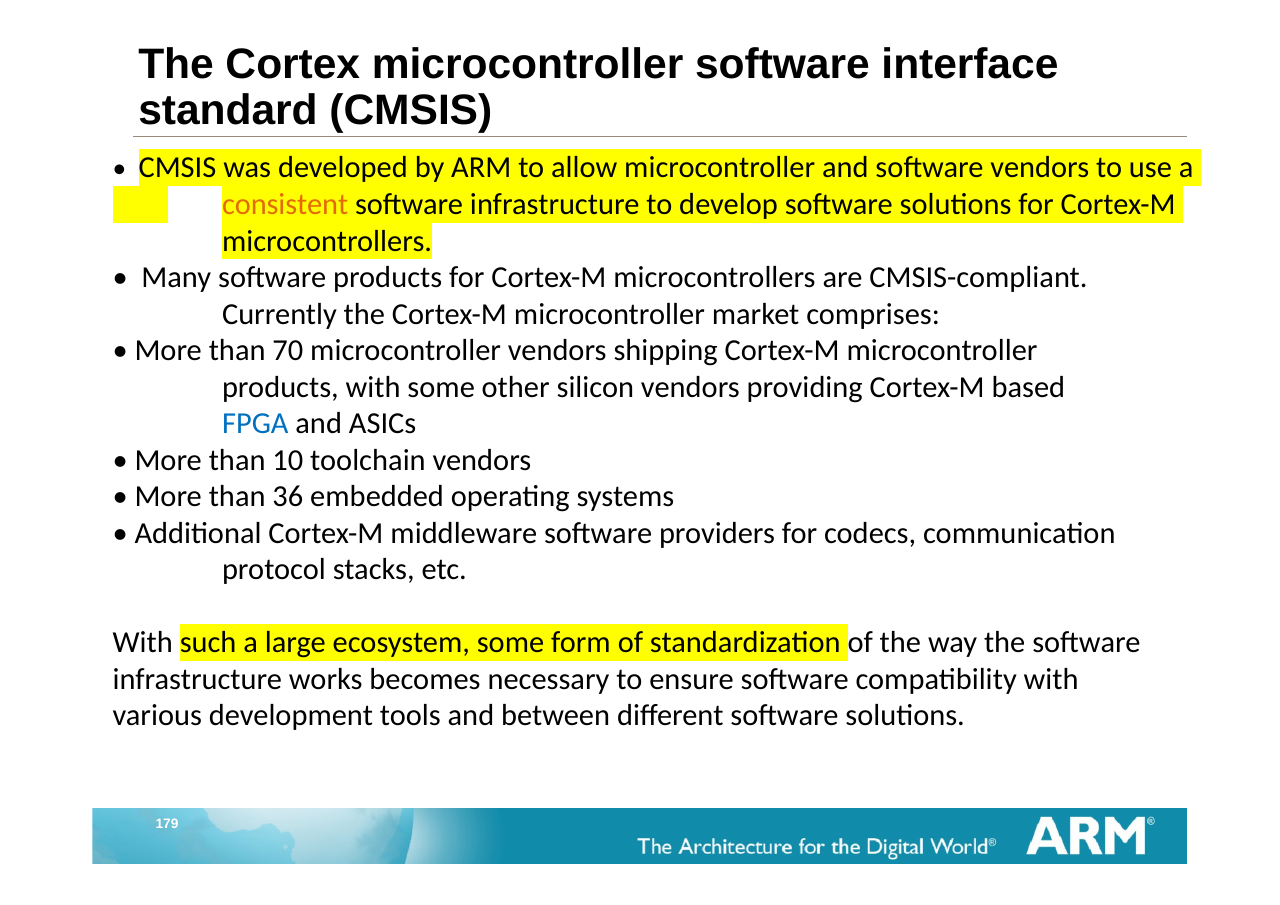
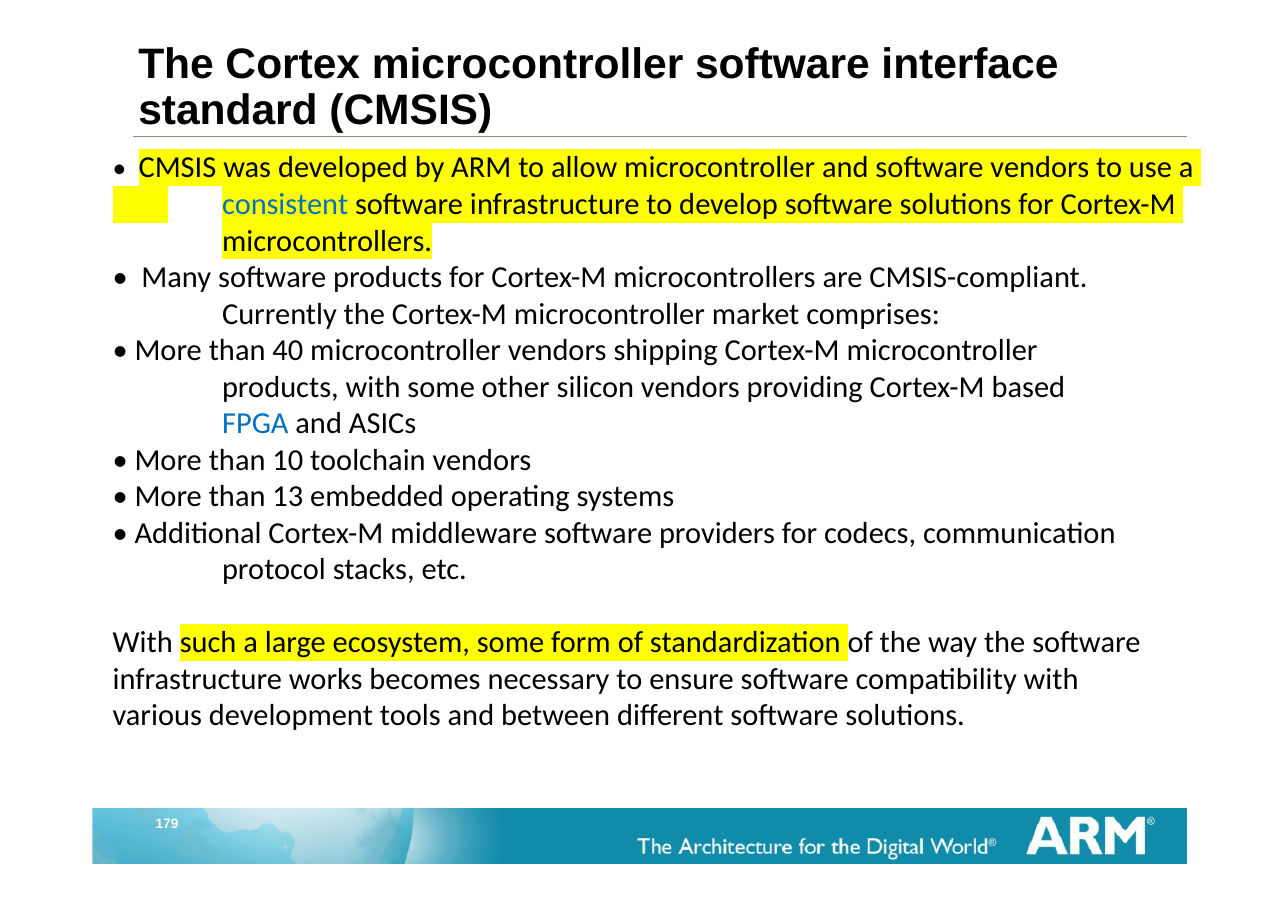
consistent colour: orange -> blue
70: 70 -> 40
36: 36 -> 13
